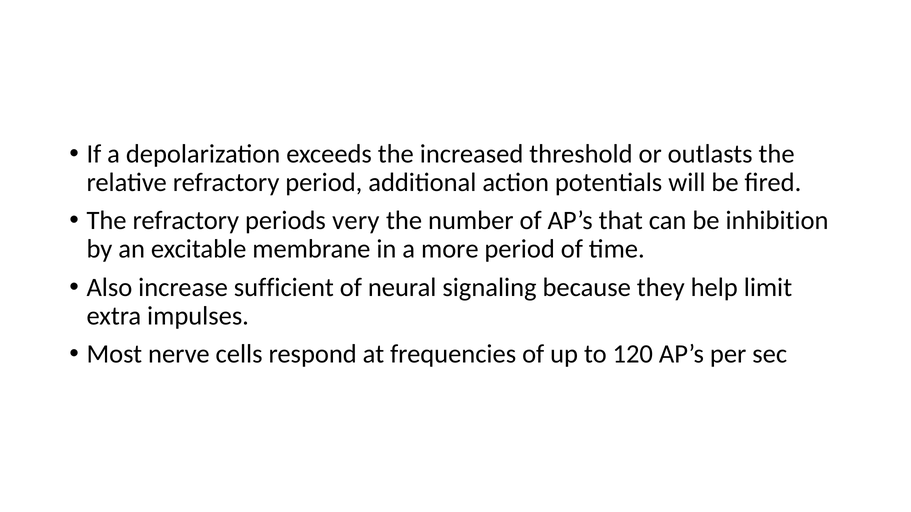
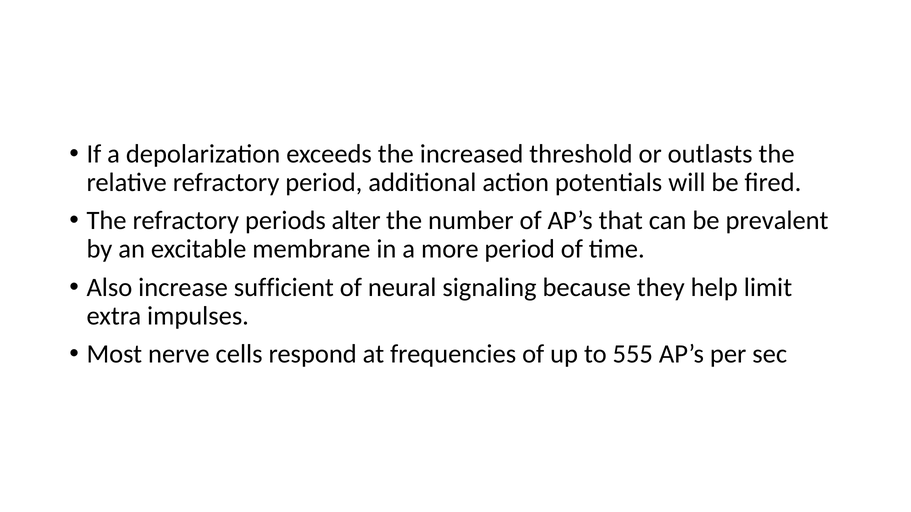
very: very -> alter
inhibition: inhibition -> prevalent
120: 120 -> 555
